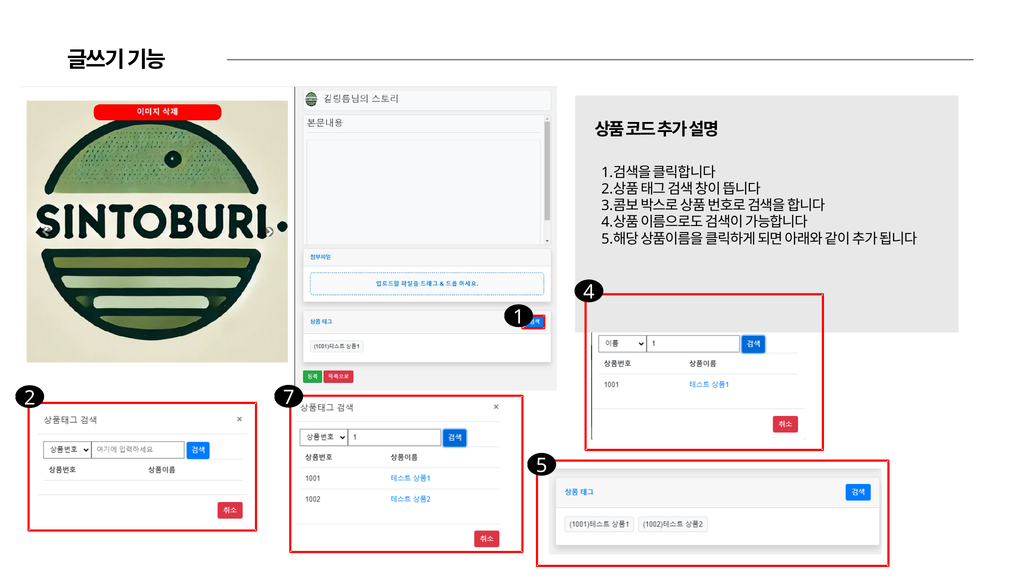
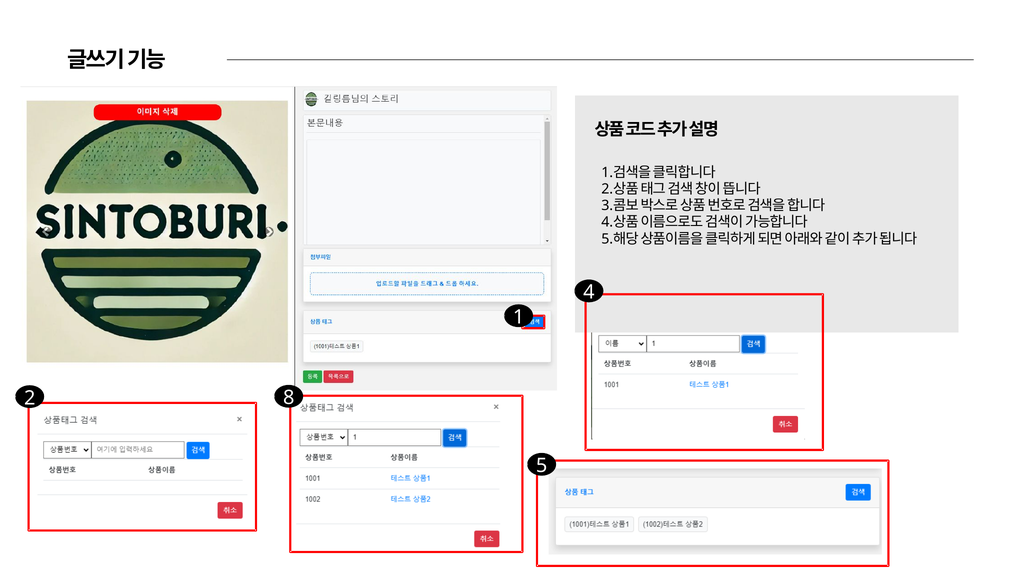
7: 7 -> 8
